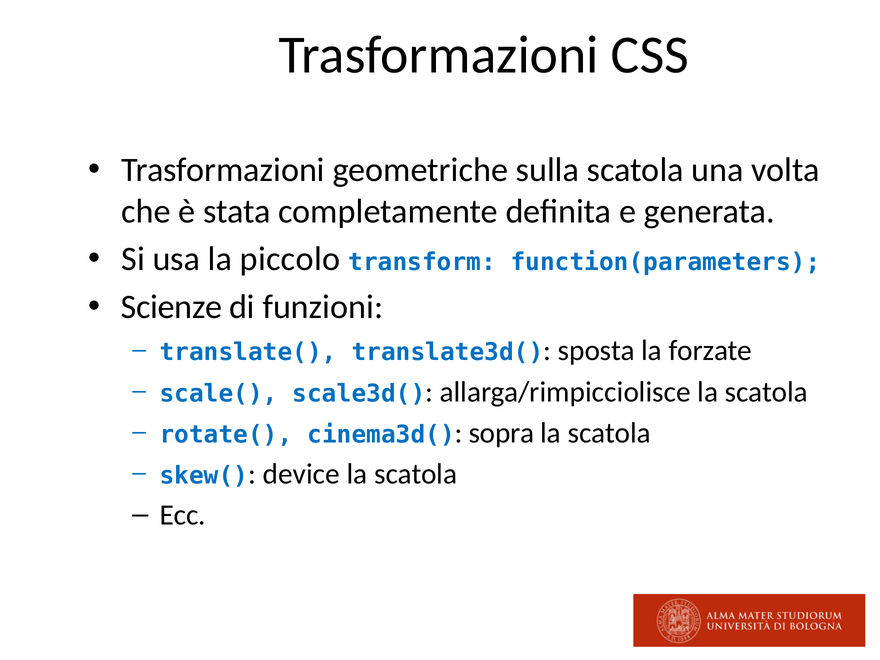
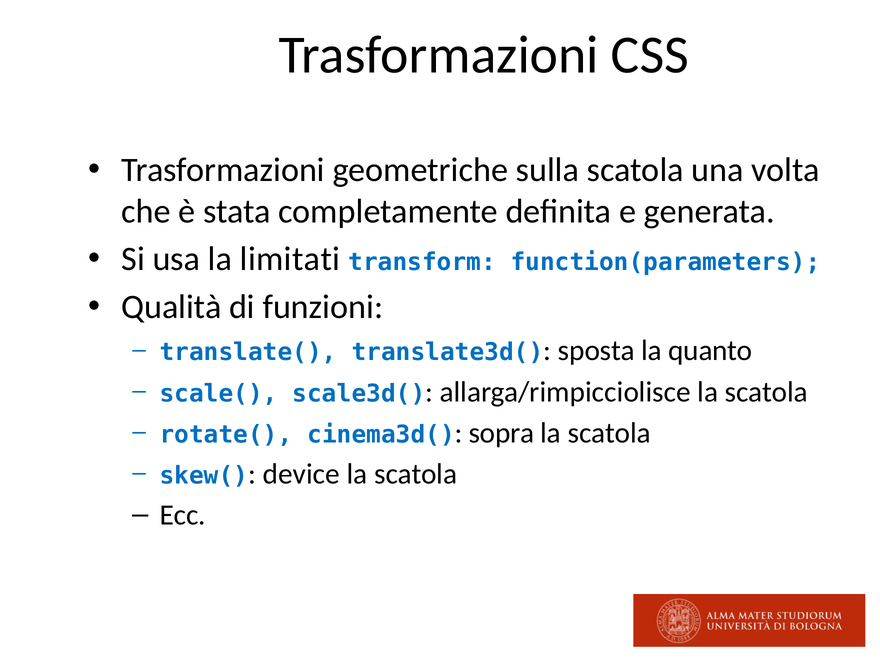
piccolo: piccolo -> limitati
Scienze: Scienze -> Qualità
forzate: forzate -> quanto
